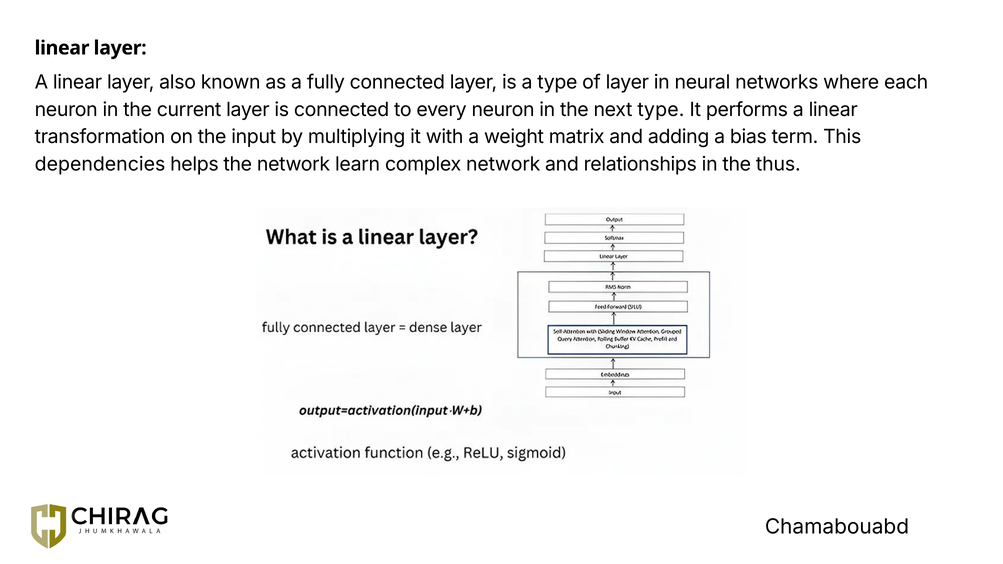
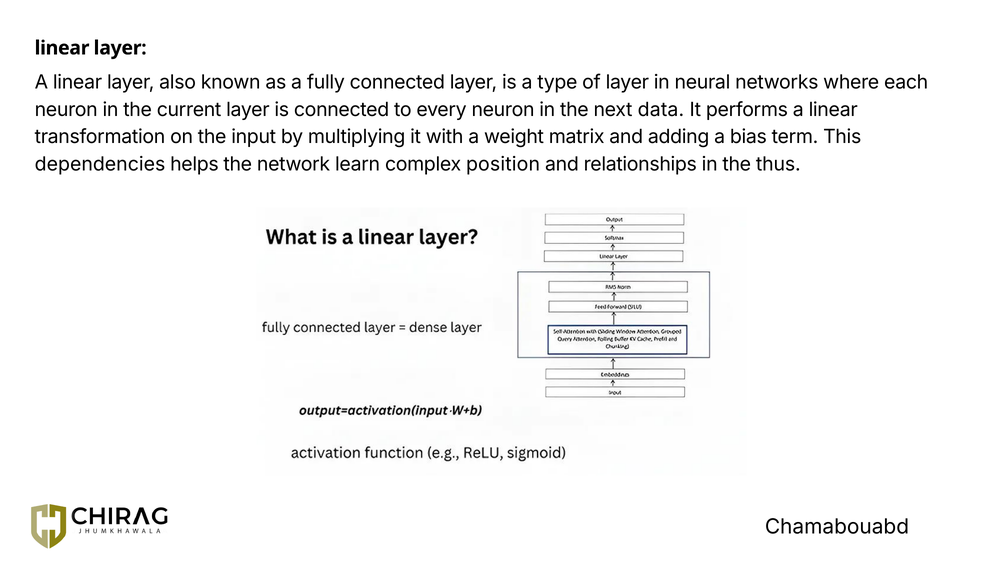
next type: type -> data
complex network: network -> position
